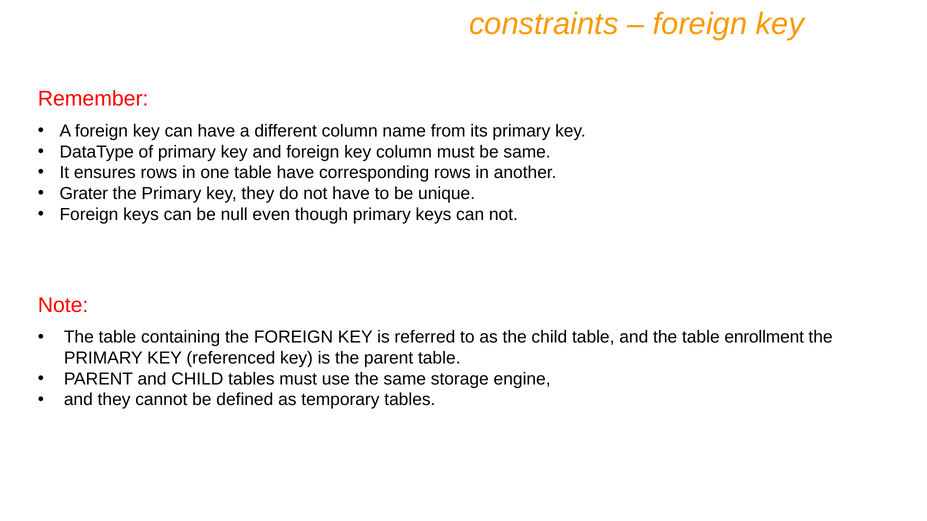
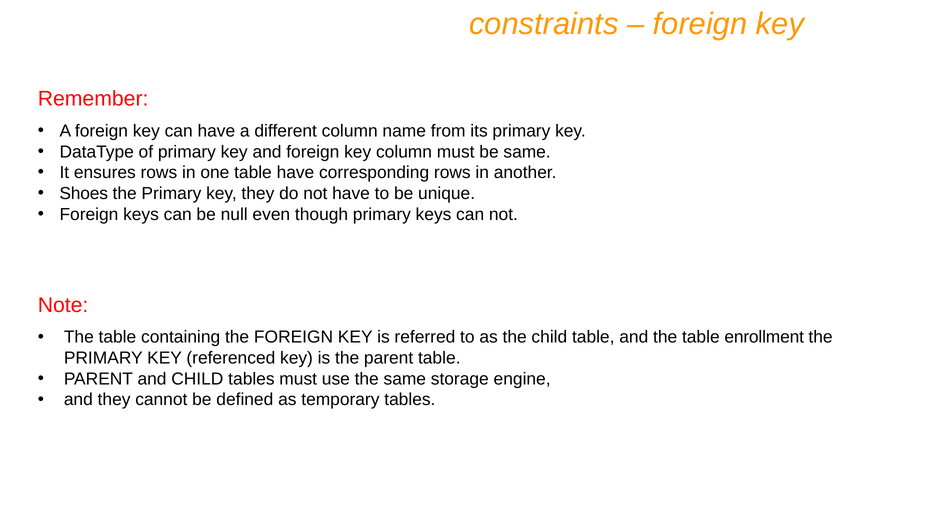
Grater: Grater -> Shoes
